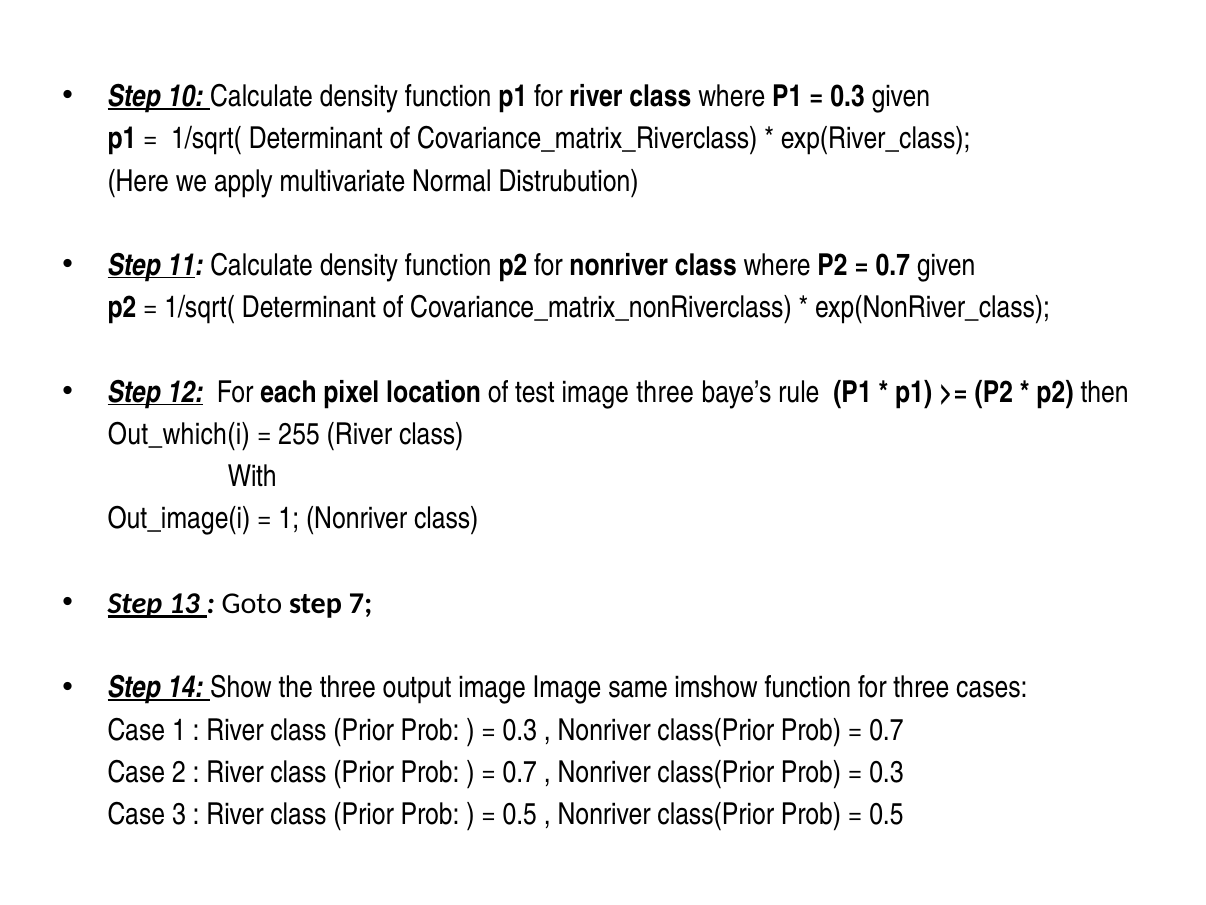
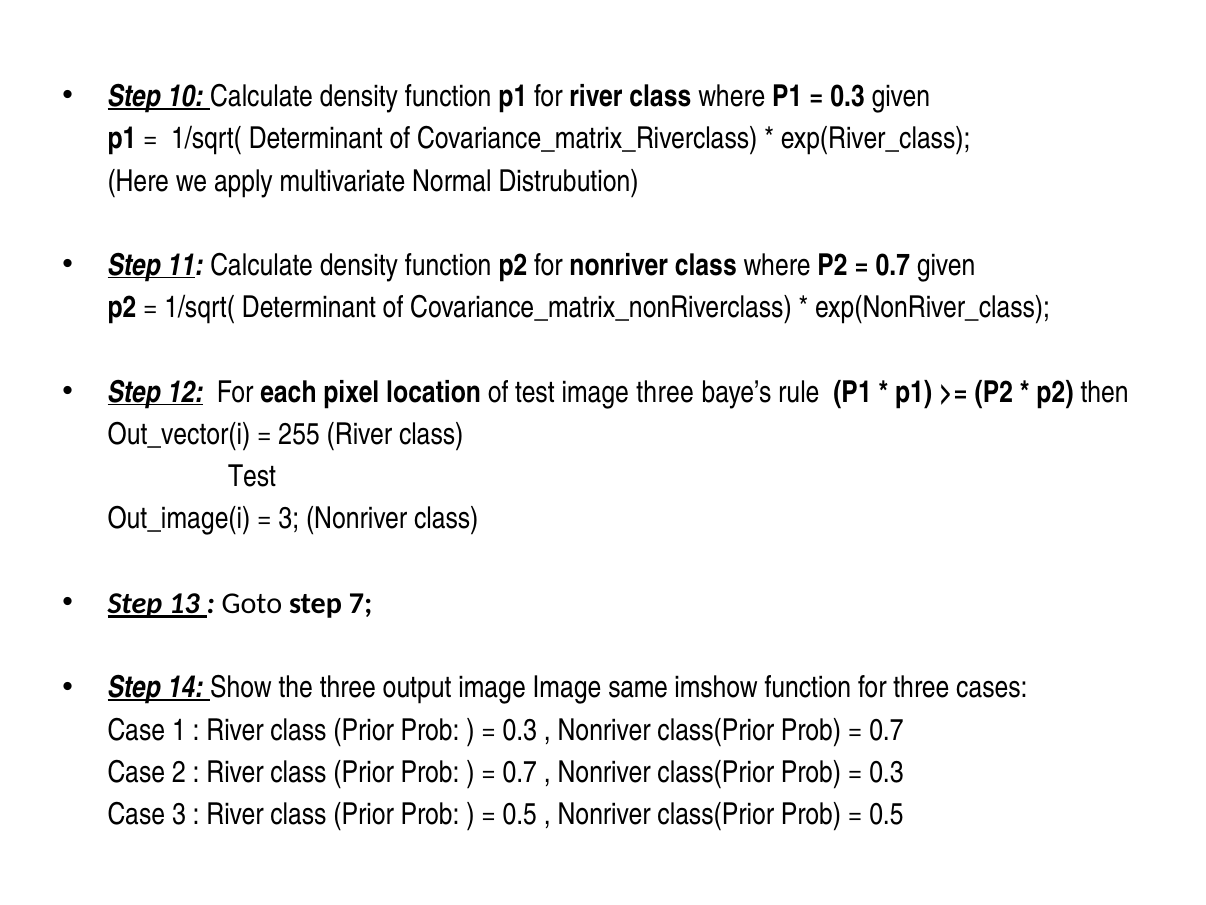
Out_which(i: Out_which(i -> Out_vector(i
With at (252, 476): With -> Test
1 at (289, 519): 1 -> 3
